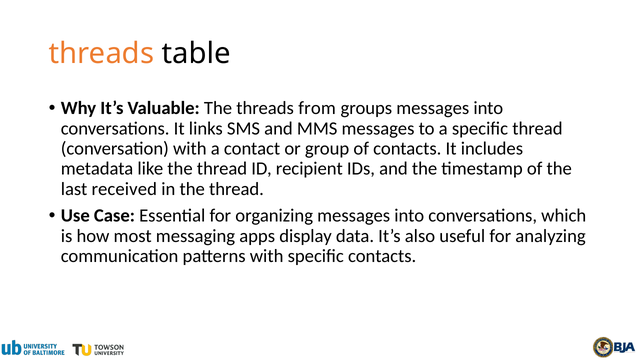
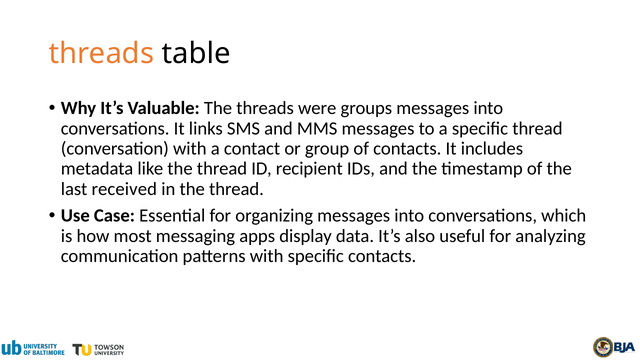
from: from -> were
